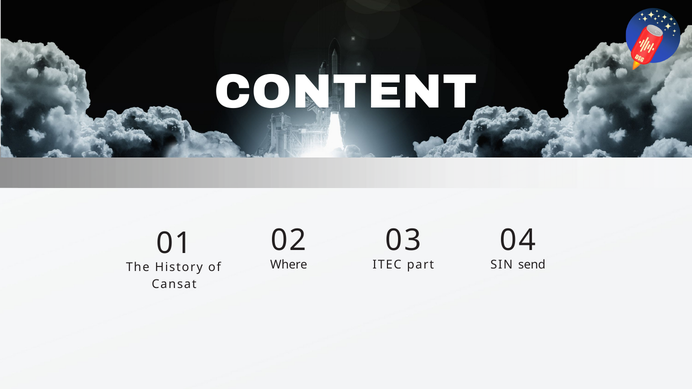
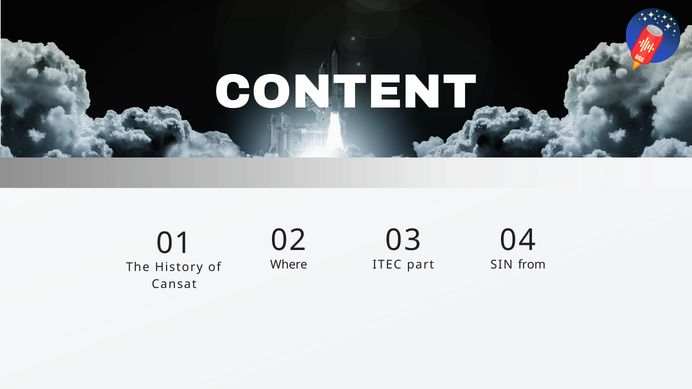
send: send -> from
